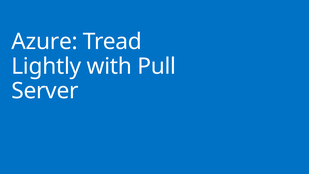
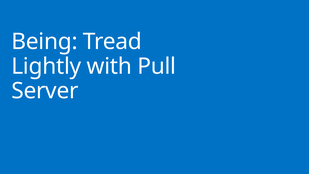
Azure: Azure -> Being
